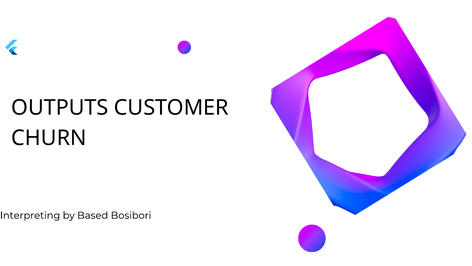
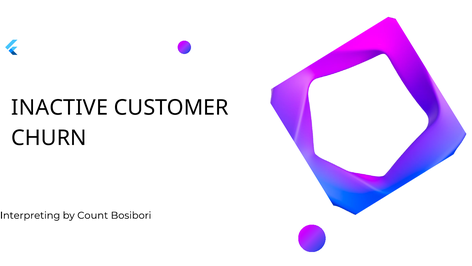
OUTPUTS: OUTPUTS -> INACTIVE
Based: Based -> Count
